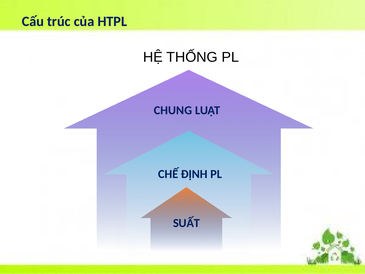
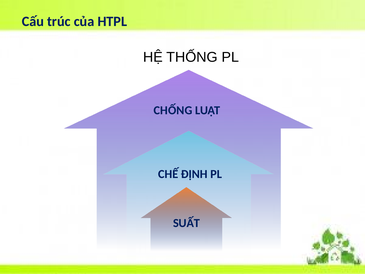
CHUNG: CHUNG -> CHỐNG
